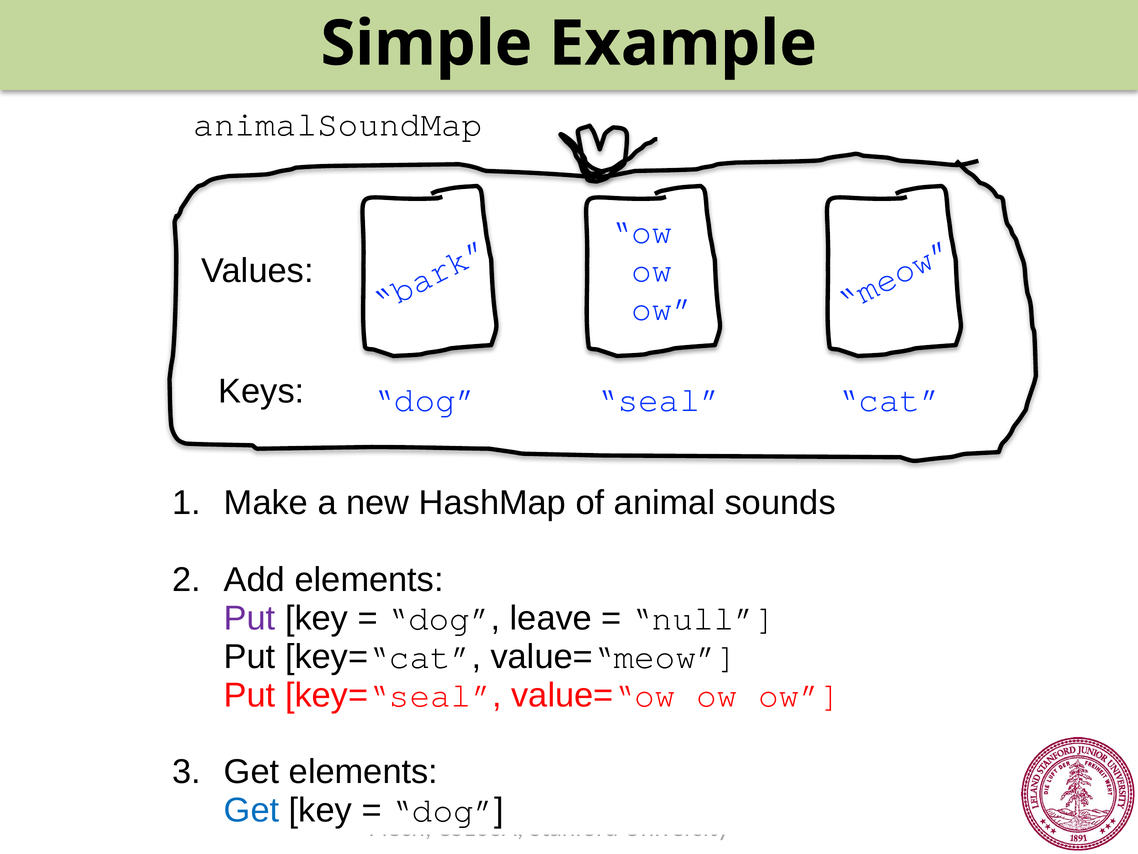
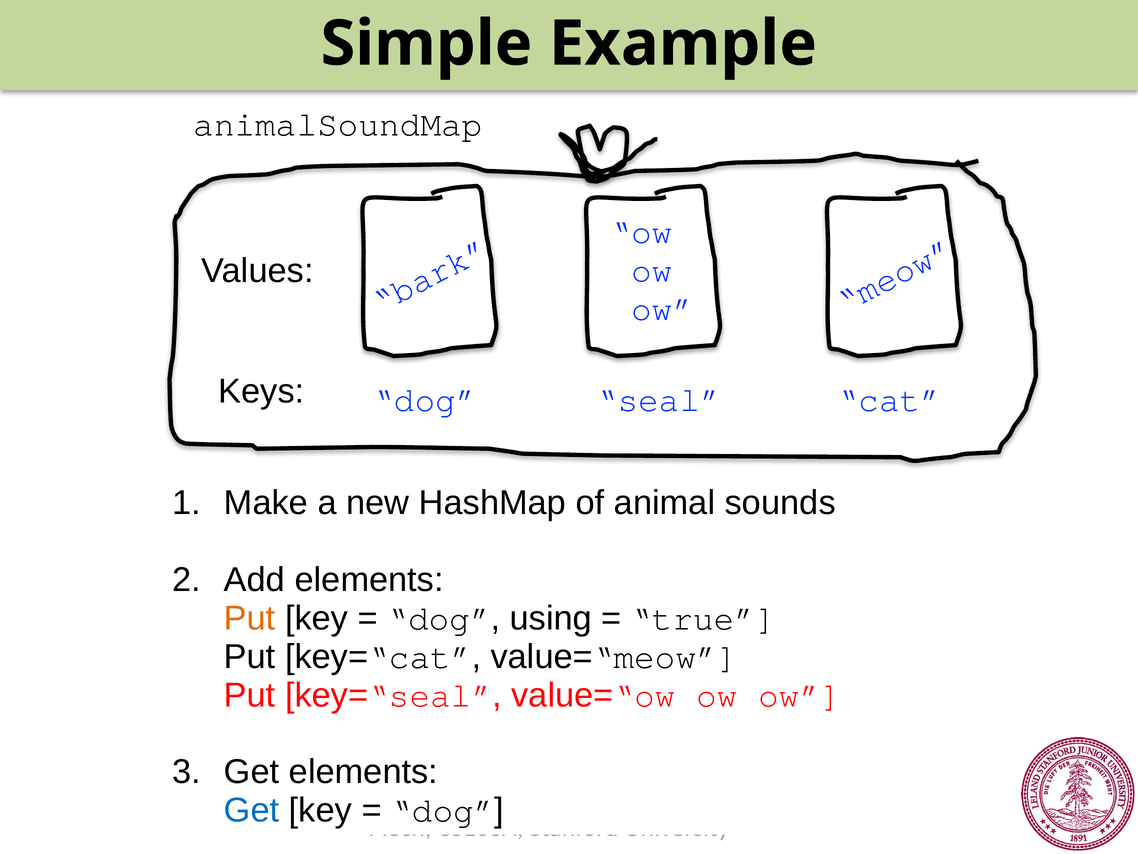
Put at (250, 618) colour: purple -> orange
leave: leave -> using
null: null -> true
